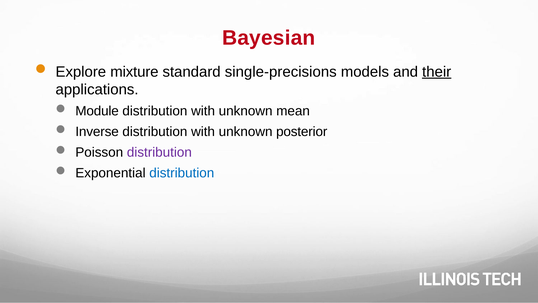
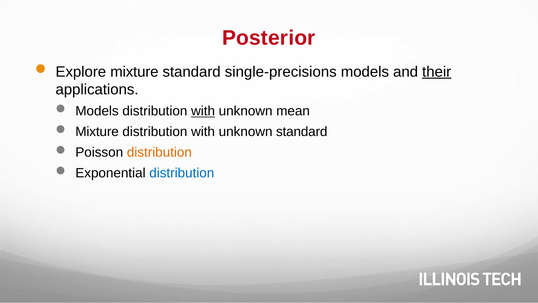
Bayesian: Bayesian -> Posterior
Module at (97, 111): Module -> Models
with at (203, 111) underline: none -> present
Inverse at (97, 132): Inverse -> Mixture
unknown posterior: posterior -> standard
distribution at (159, 152) colour: purple -> orange
